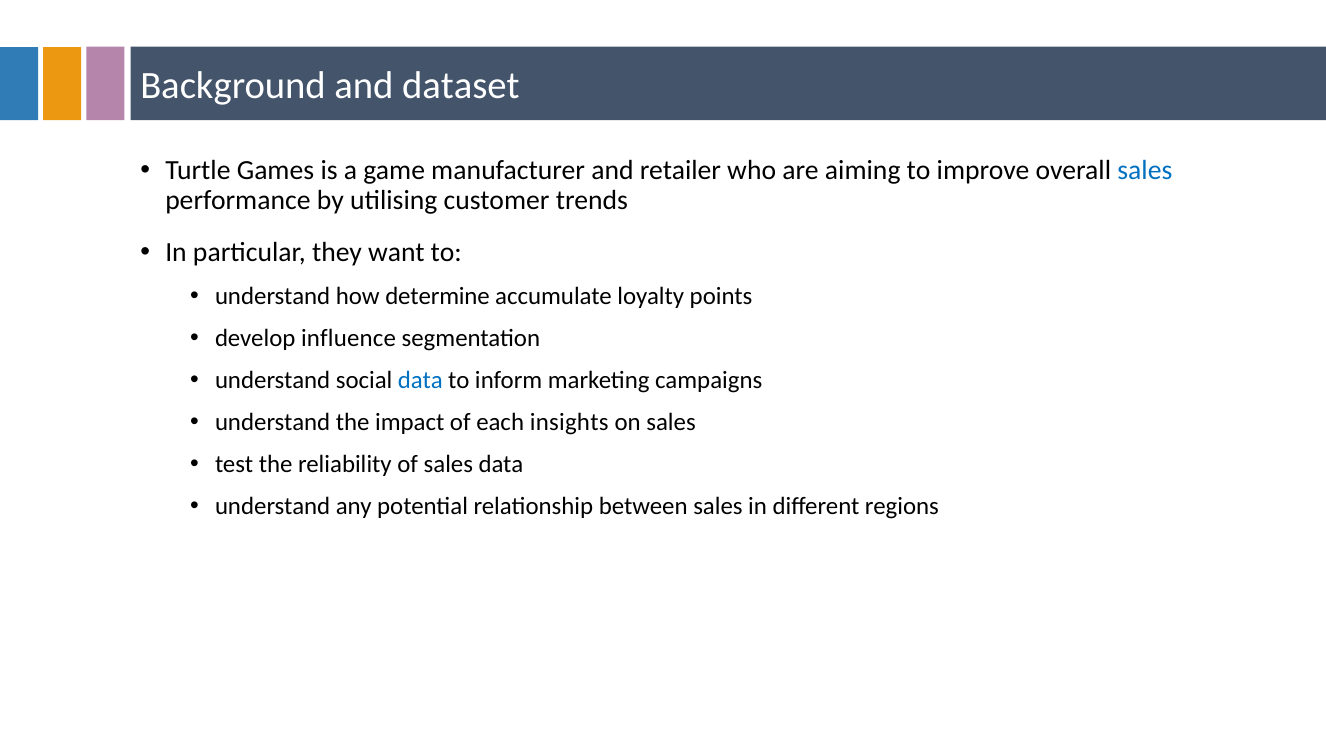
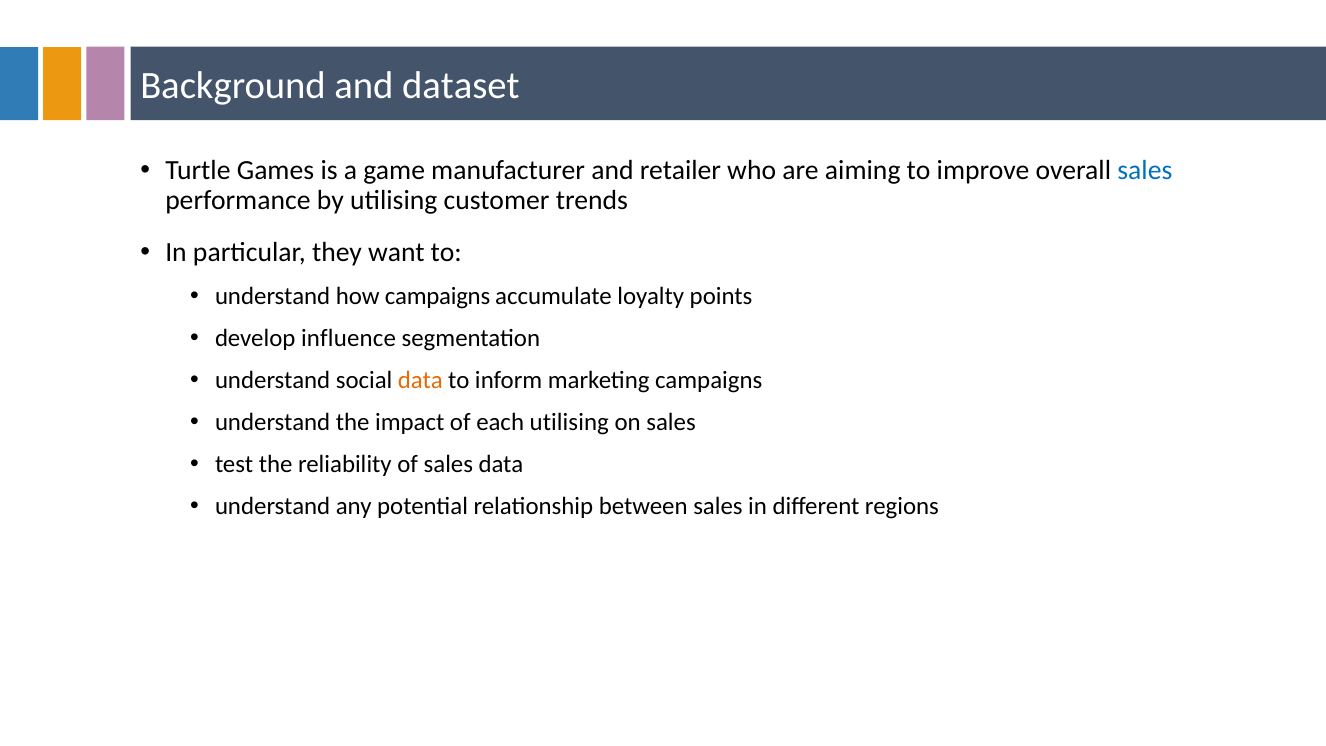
how determine: determine -> campaigns
data at (420, 380) colour: blue -> orange
each insights: insights -> utilising
